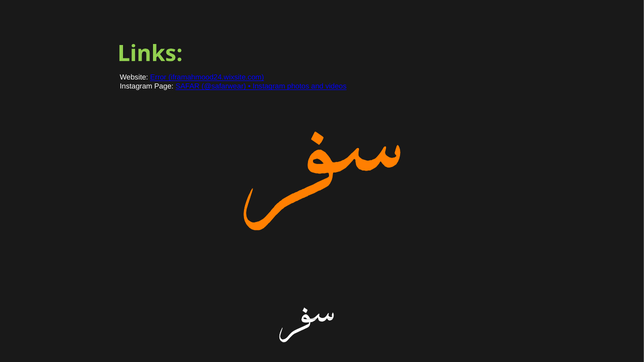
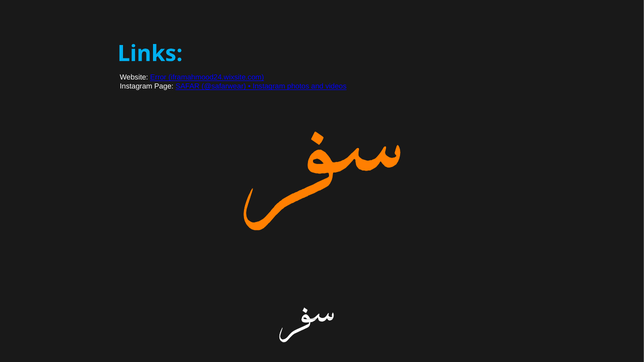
Links colour: light green -> light blue
